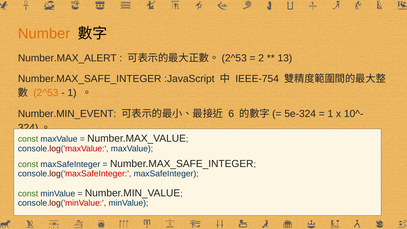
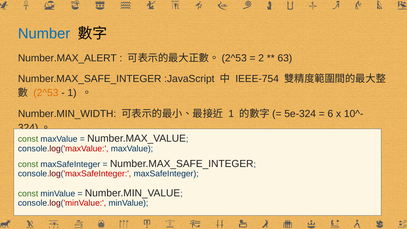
Number colour: orange -> blue
13: 13 -> 63
Number.MIN_EVENT: Number.MIN_EVENT -> Number.MIN_WIDTH
6 at (231, 114): 6 -> 1
1 at (330, 114): 1 -> 6
